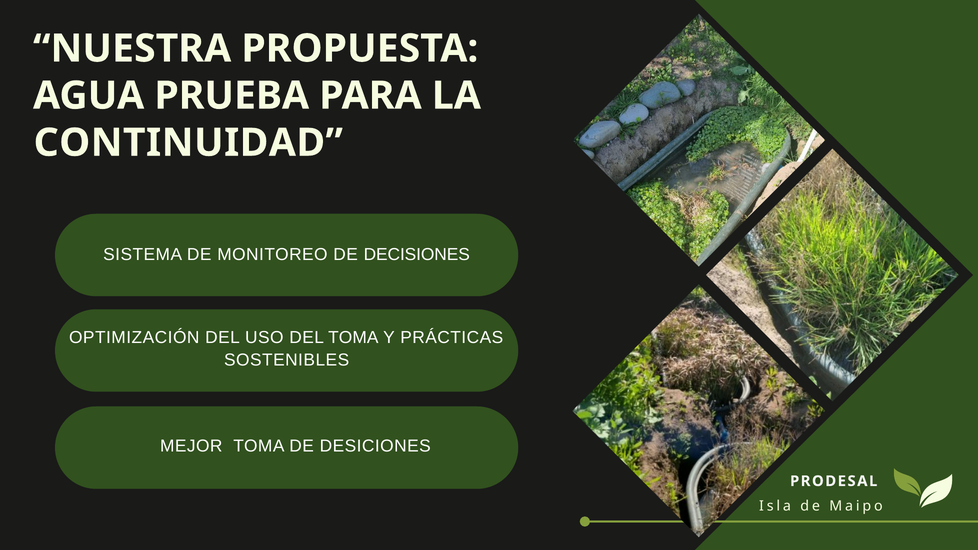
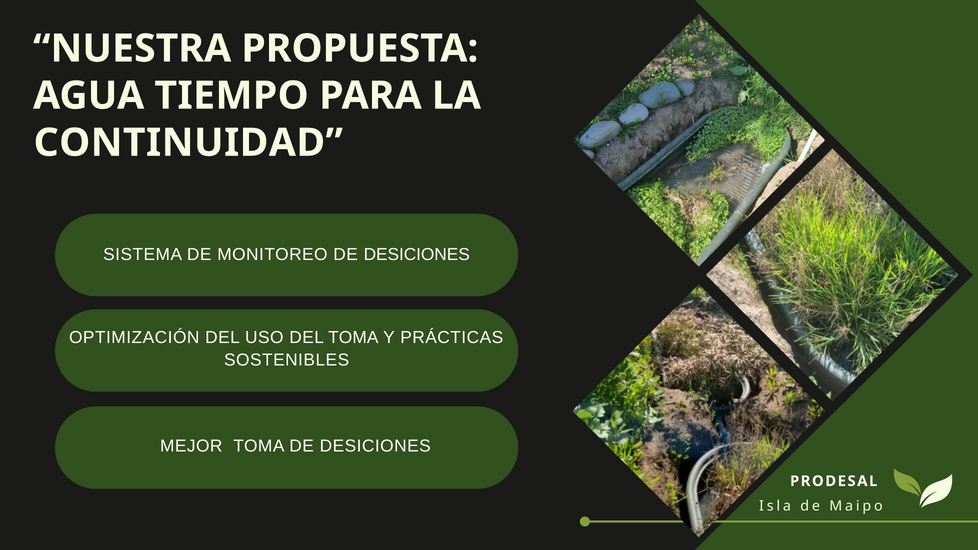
PRUEBA: PRUEBA -> TIEMPO
MONITOREO DE DECISIONES: DECISIONES -> DESICIONES
